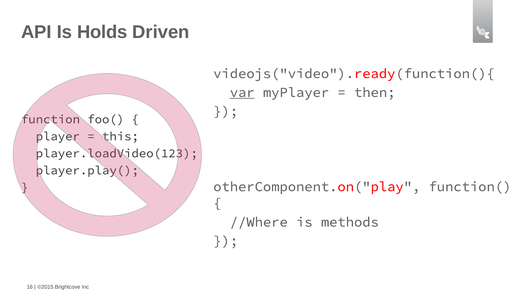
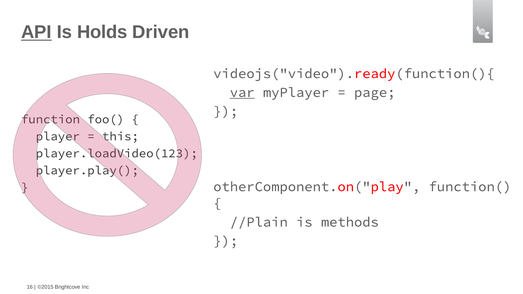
API underline: none -> present
then: then -> page
//Where: //Where -> //Plain
